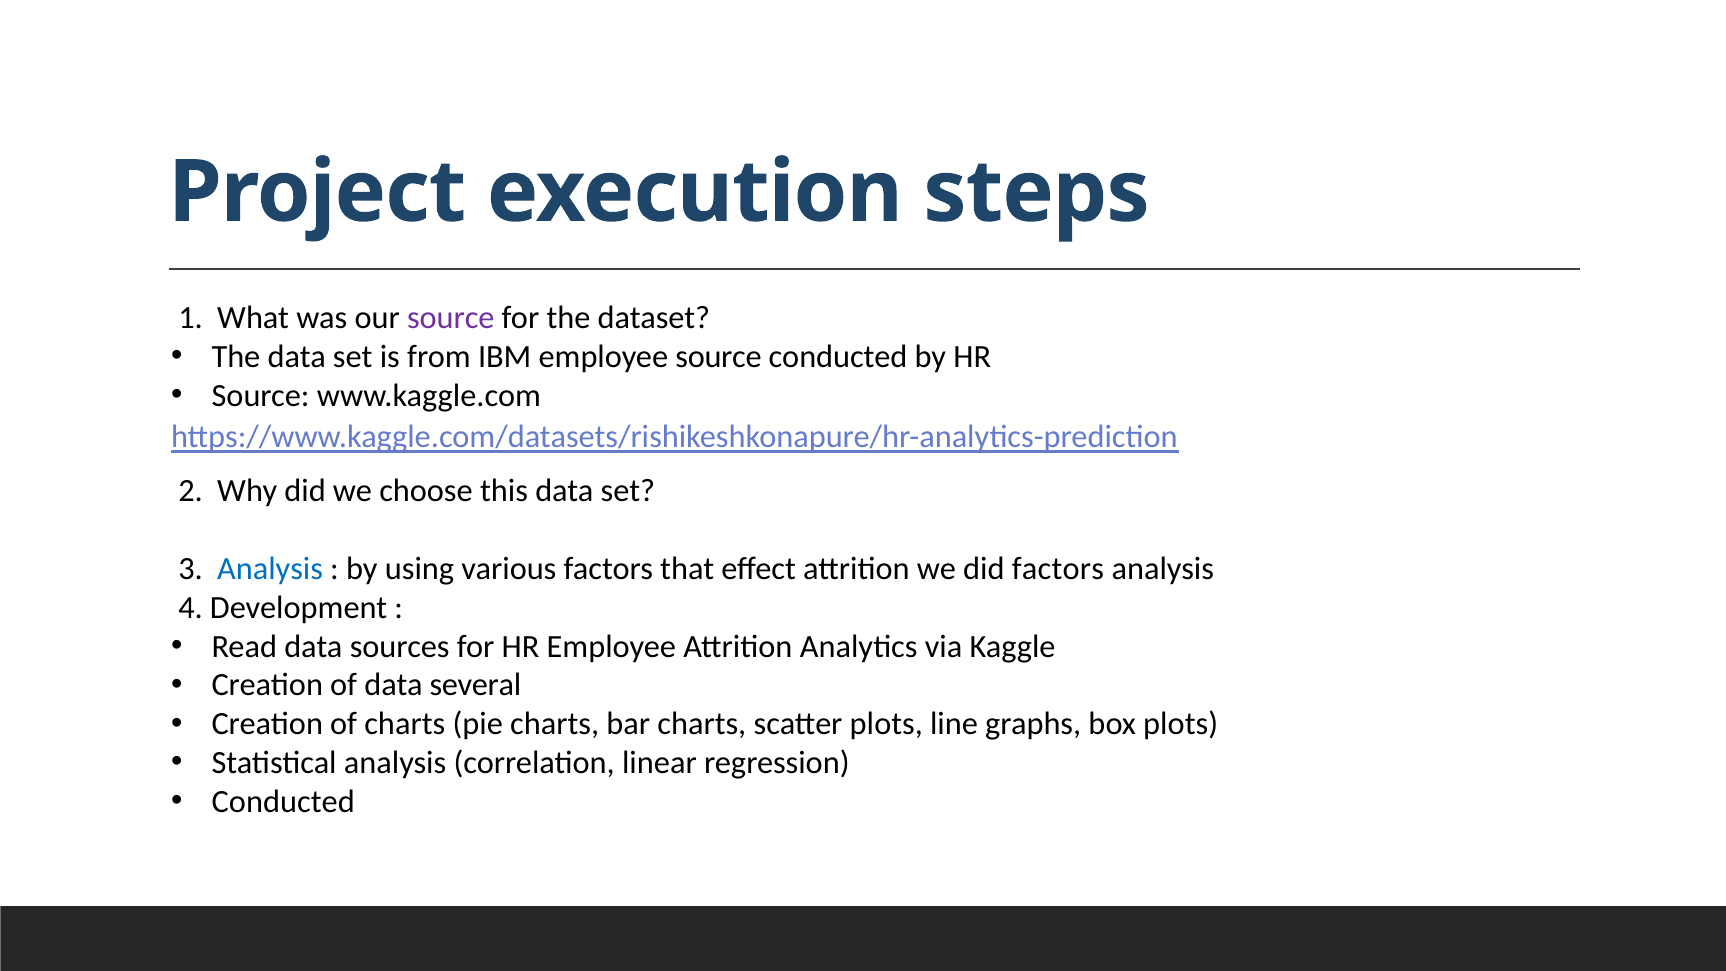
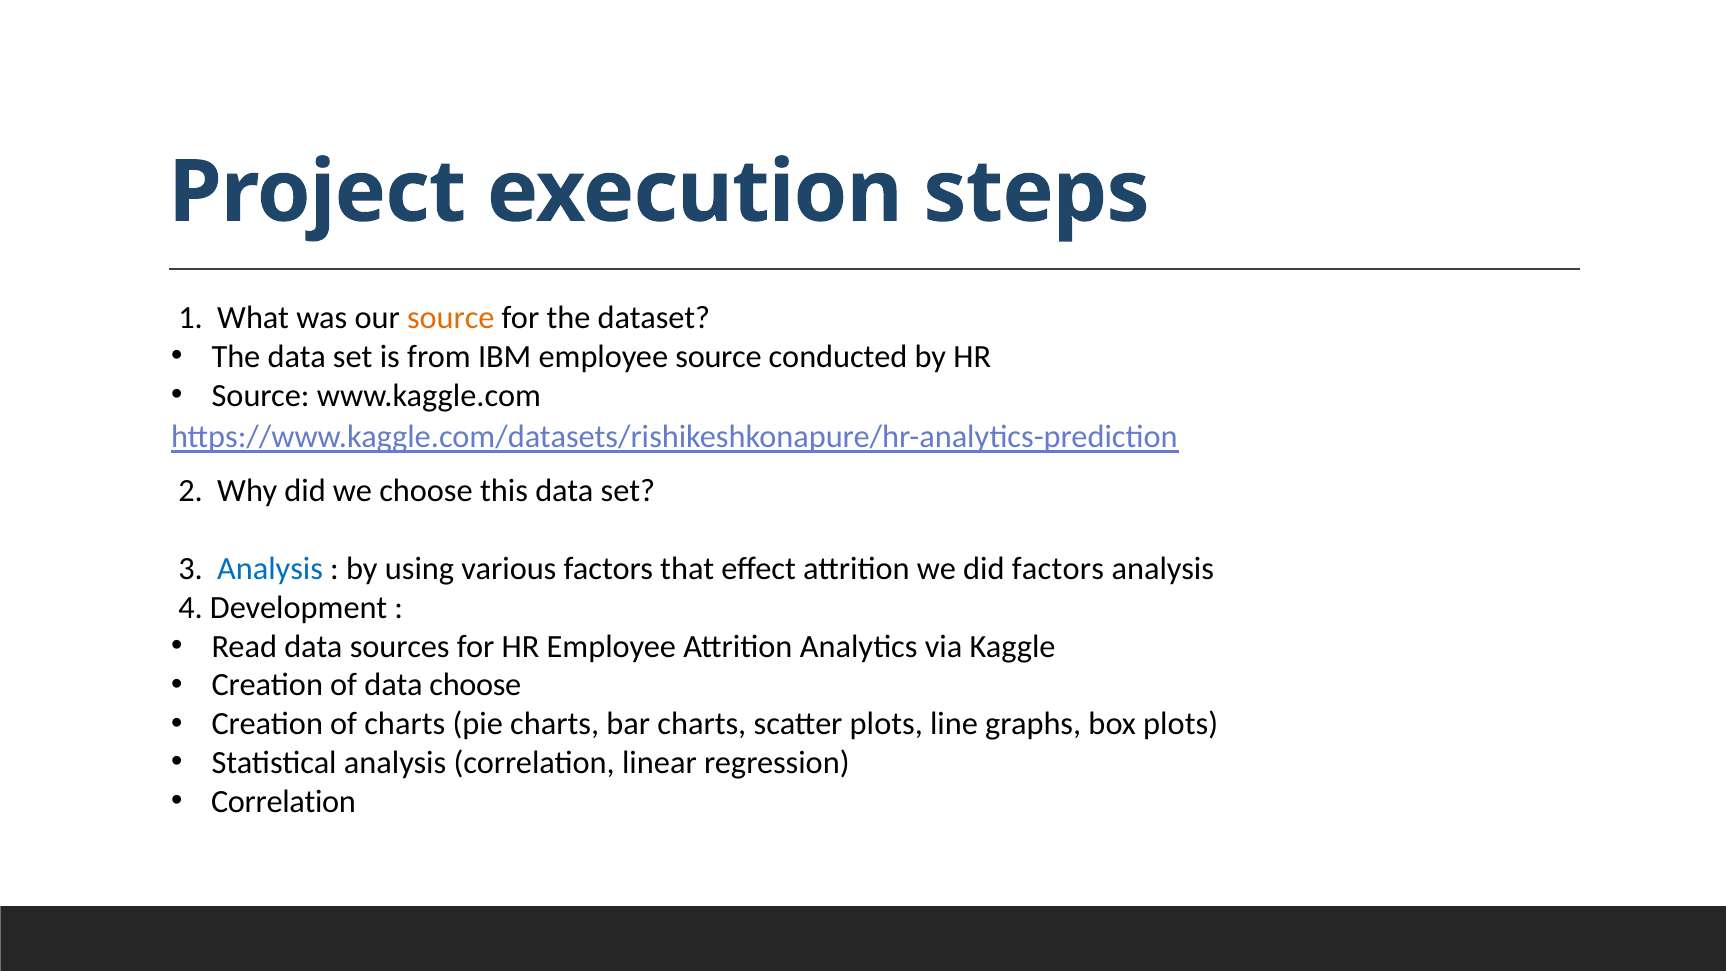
source at (451, 318) colour: purple -> orange
data several: several -> choose
Conducted at (283, 802): Conducted -> Correlation
